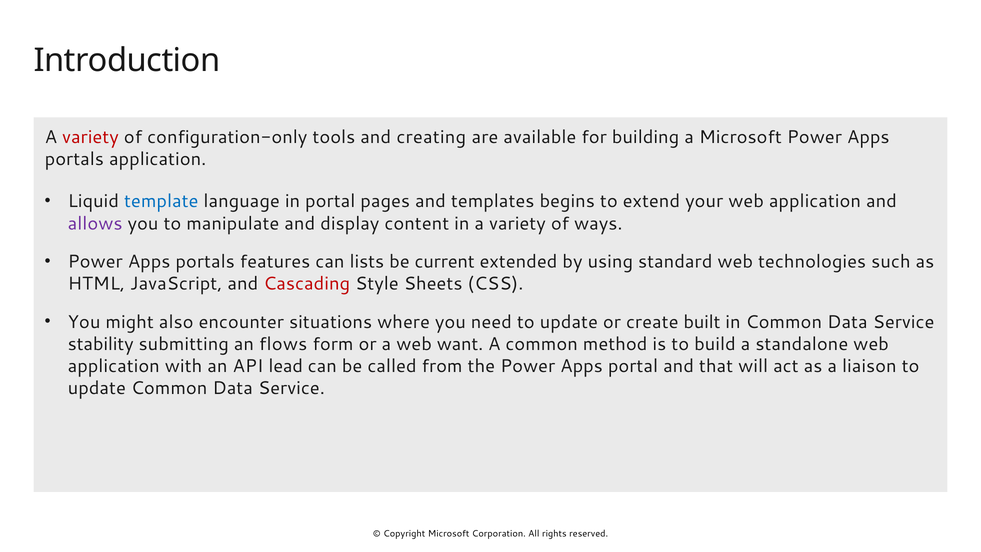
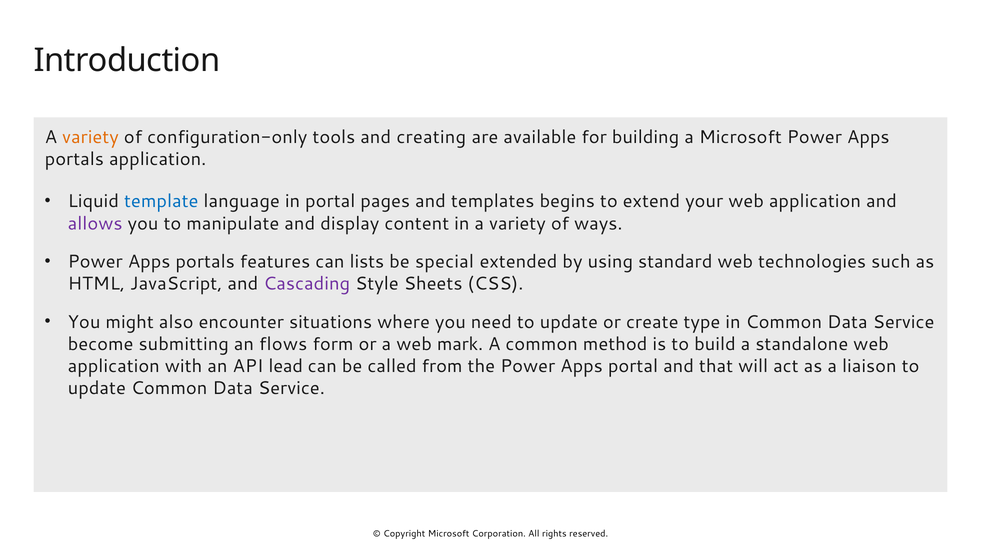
variety at (90, 137) colour: red -> orange
current: current -> special
Cascading colour: red -> purple
built: built -> type
stability: stability -> become
want: want -> mark
